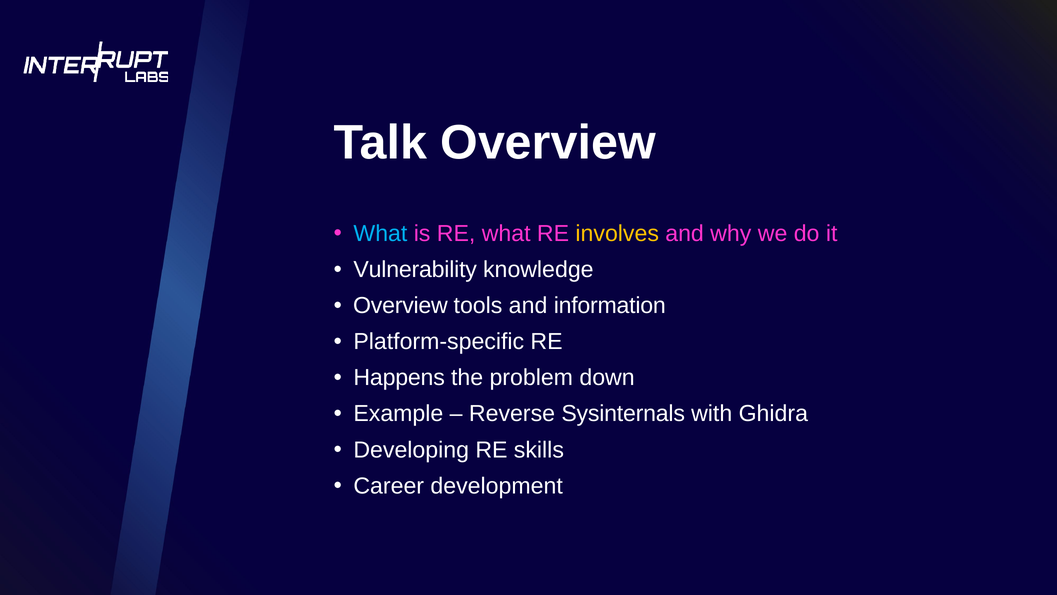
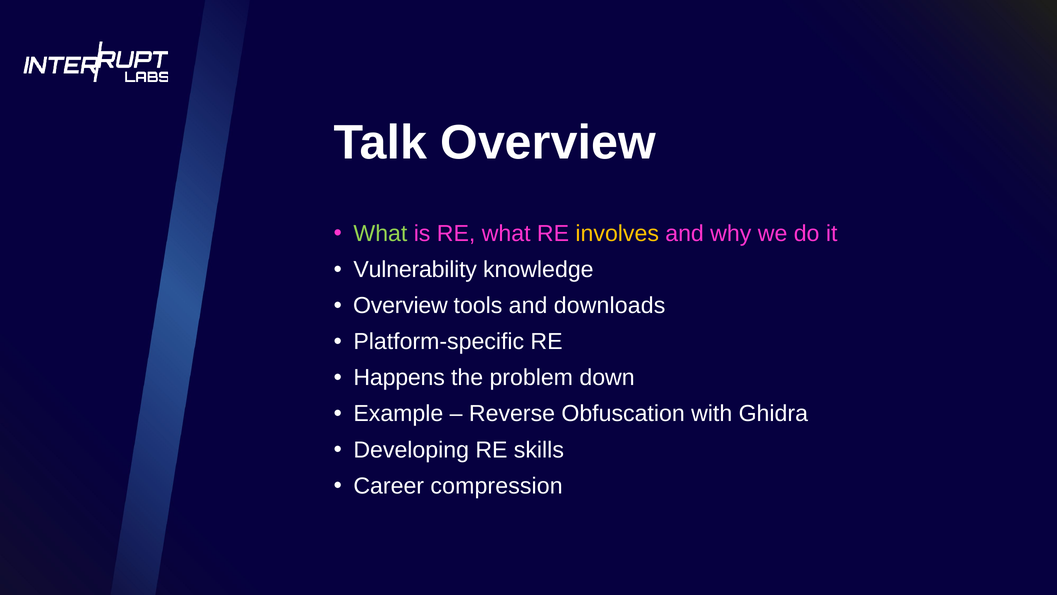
What at (380, 234) colour: light blue -> light green
information: information -> downloads
Sysinternals: Sysinternals -> Obfuscation
development: development -> compression
